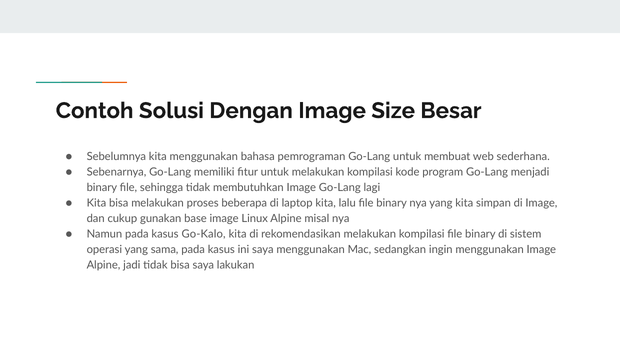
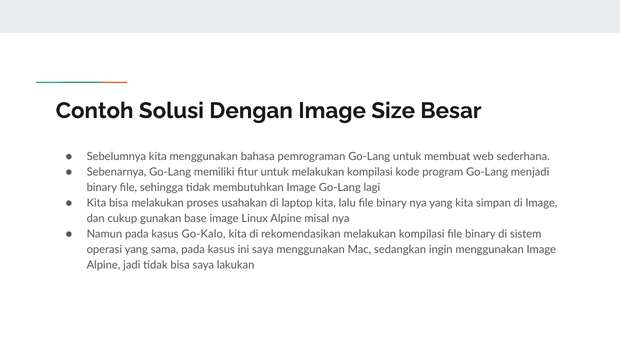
beberapa: beberapa -> usahakan
